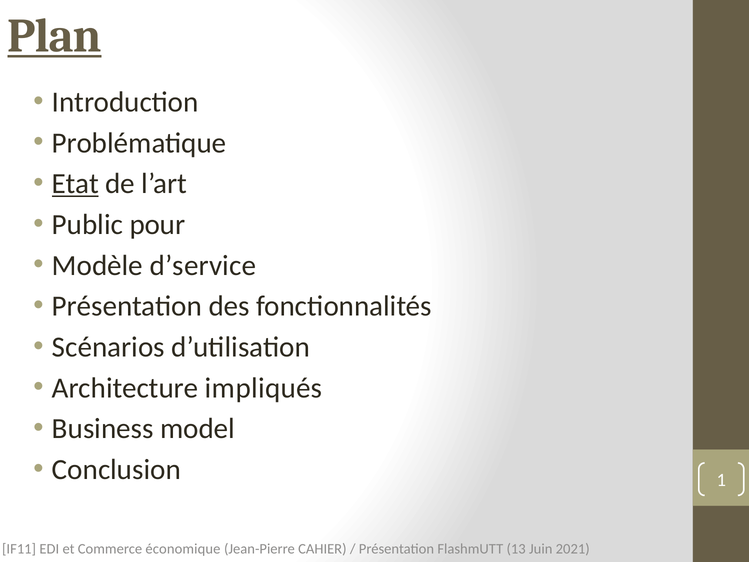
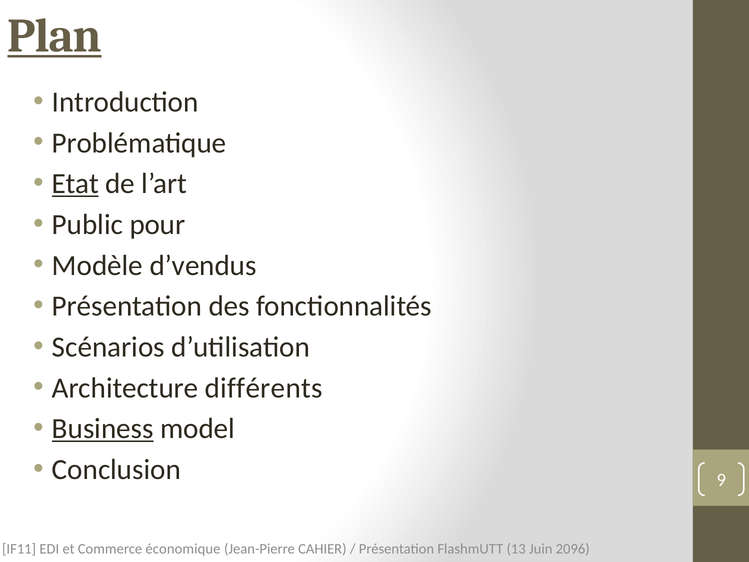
d’service: d’service -> d’vendus
impliqués: impliqués -> différents
Business underline: none -> present
1: 1 -> 9
2021: 2021 -> 2096
